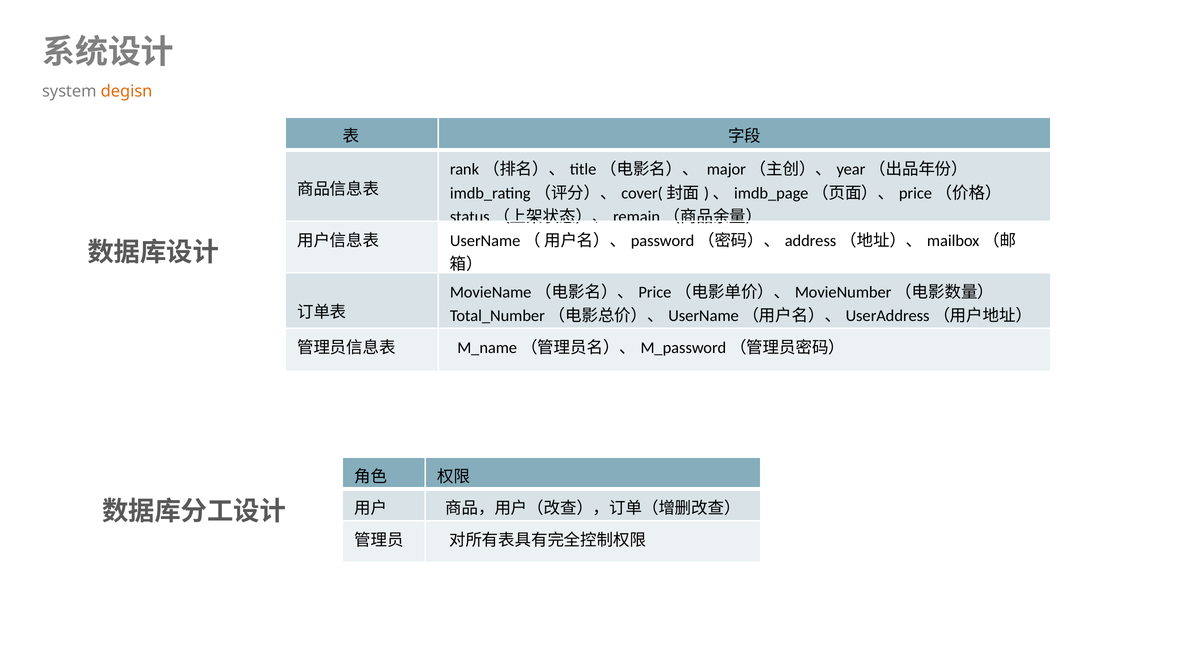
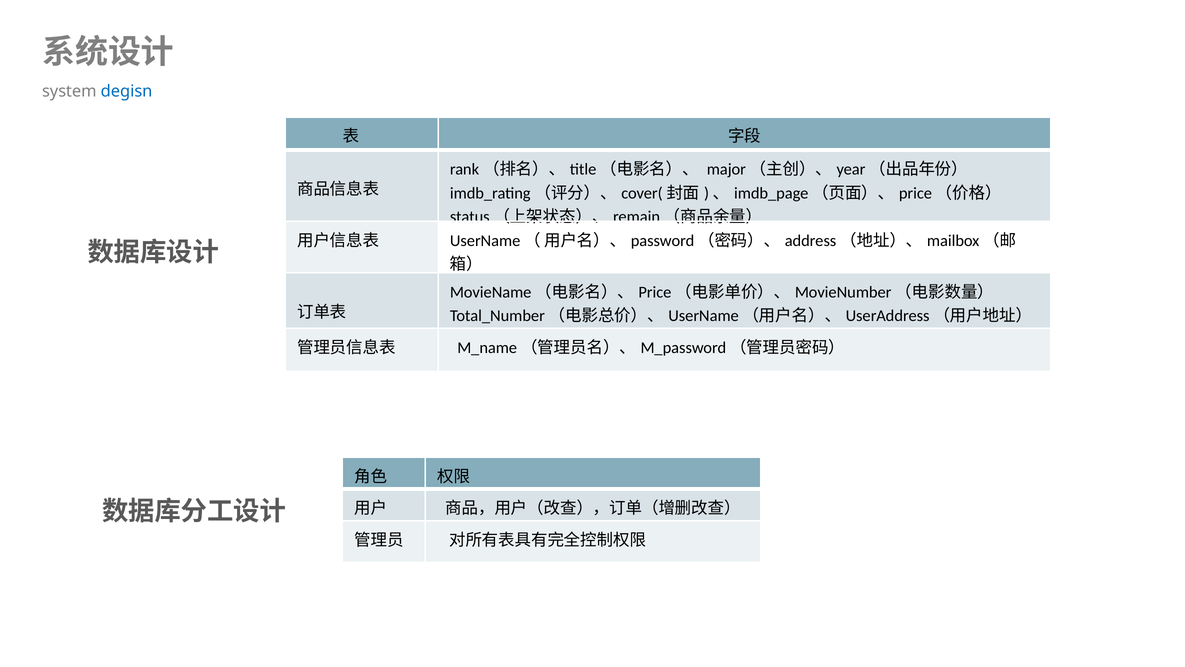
degisn colour: orange -> blue
